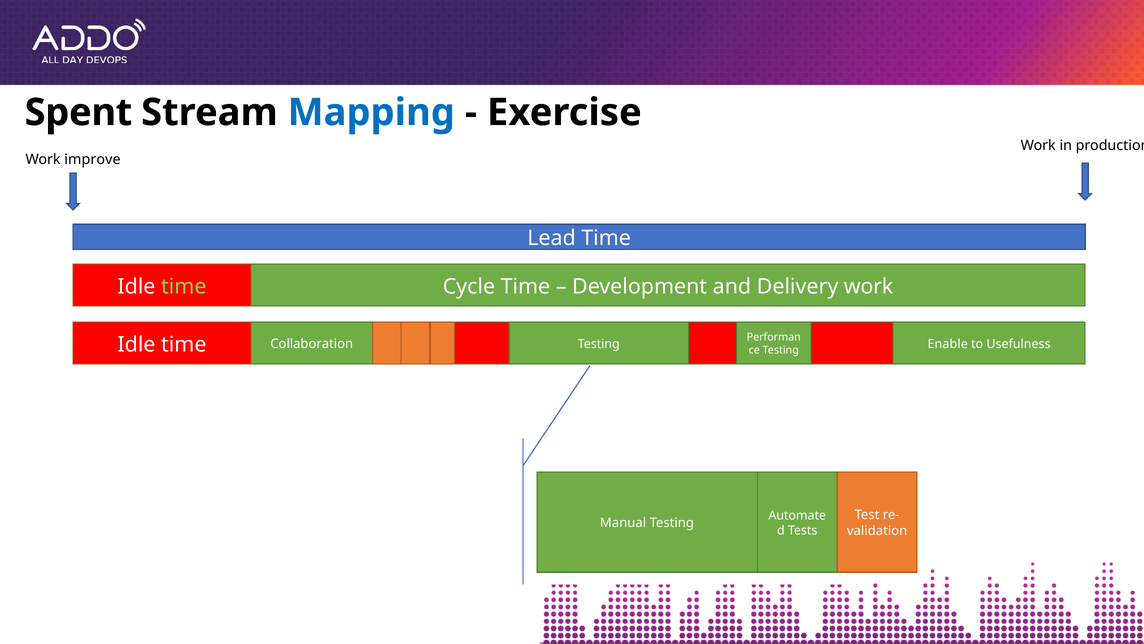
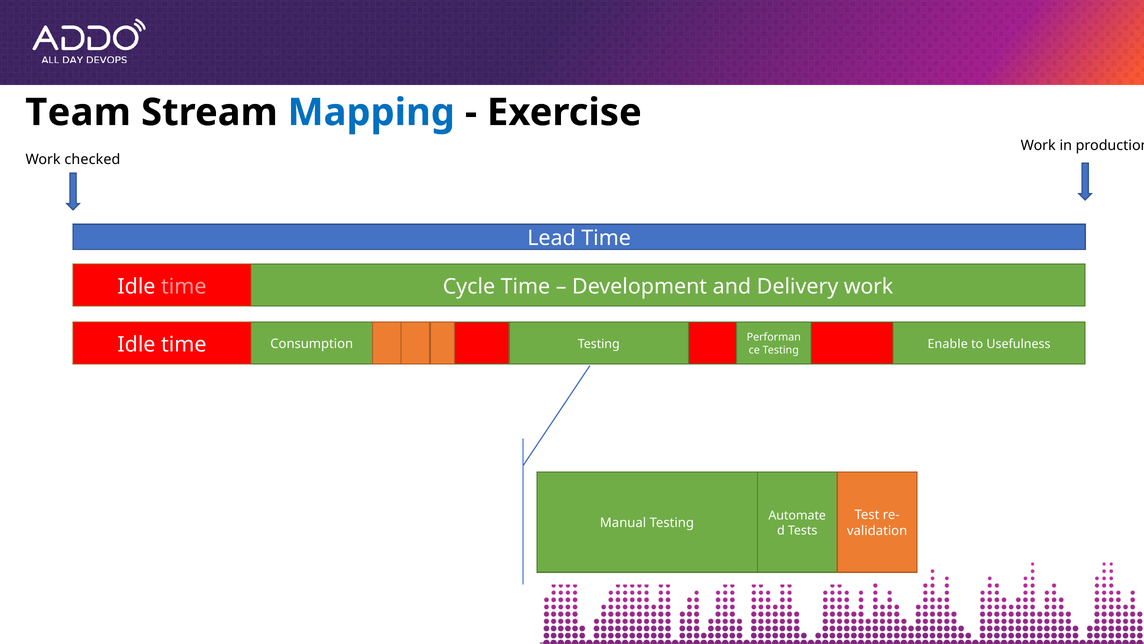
Spent: Spent -> Team
improve: improve -> checked
time at (184, 286) colour: light green -> pink
Collaboration: Collaboration -> Consumption
